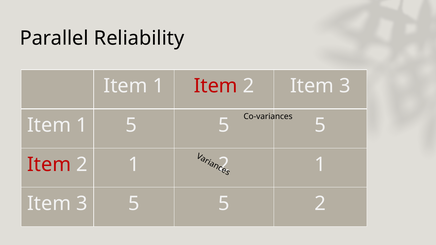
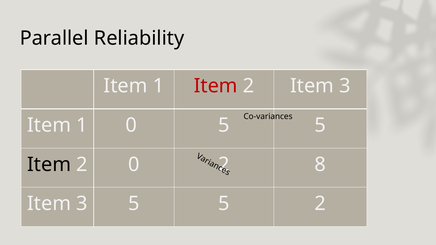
1 5: 5 -> 0
Item at (49, 165) colour: red -> black
1 at (134, 165): 1 -> 0
1 at (320, 165): 1 -> 8
